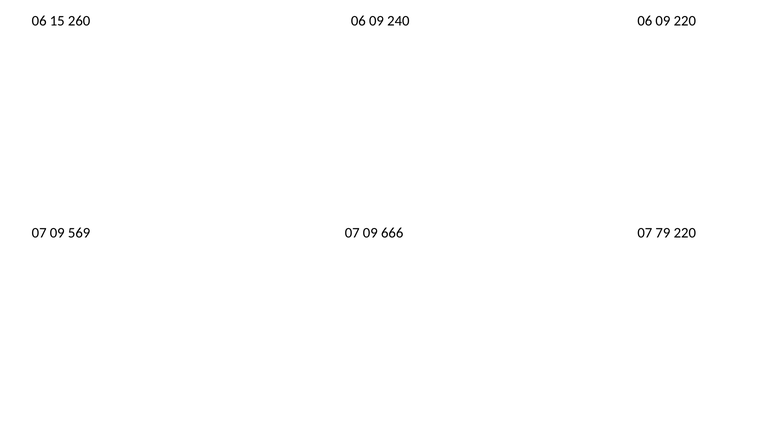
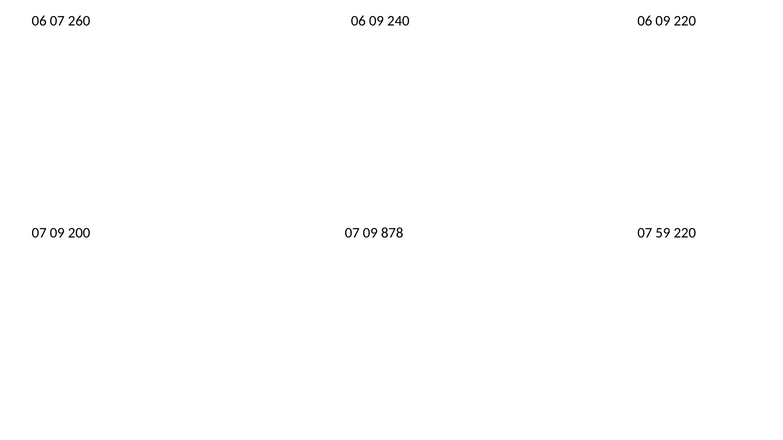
06 15: 15 -> 07
569: 569 -> 200
666: 666 -> 878
79: 79 -> 59
